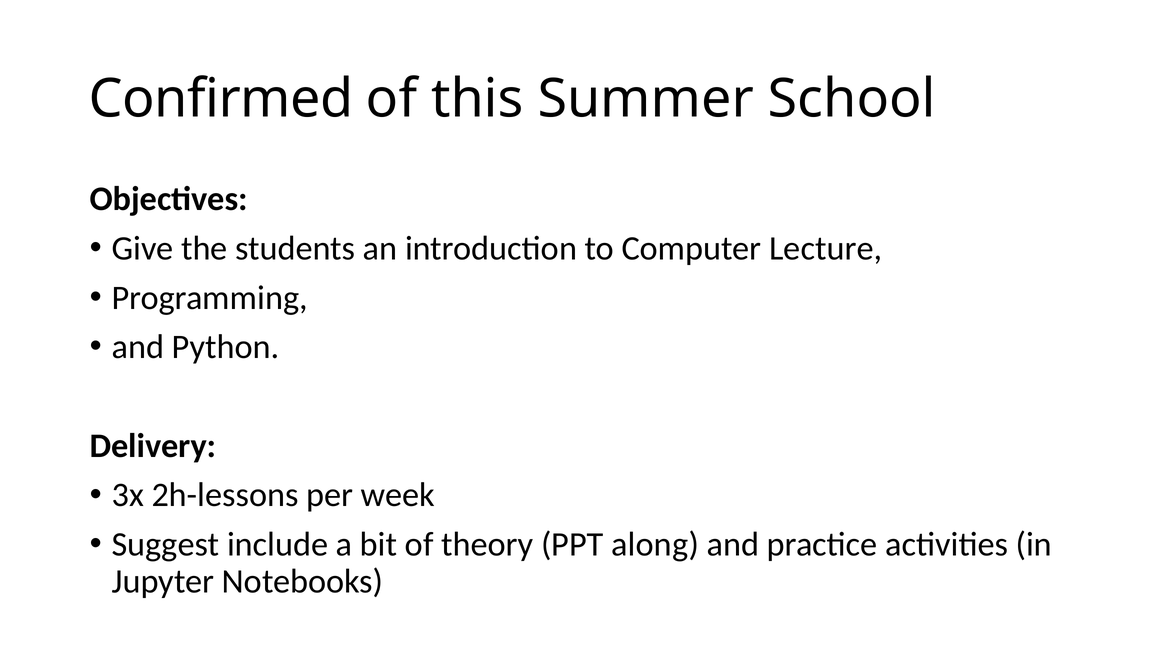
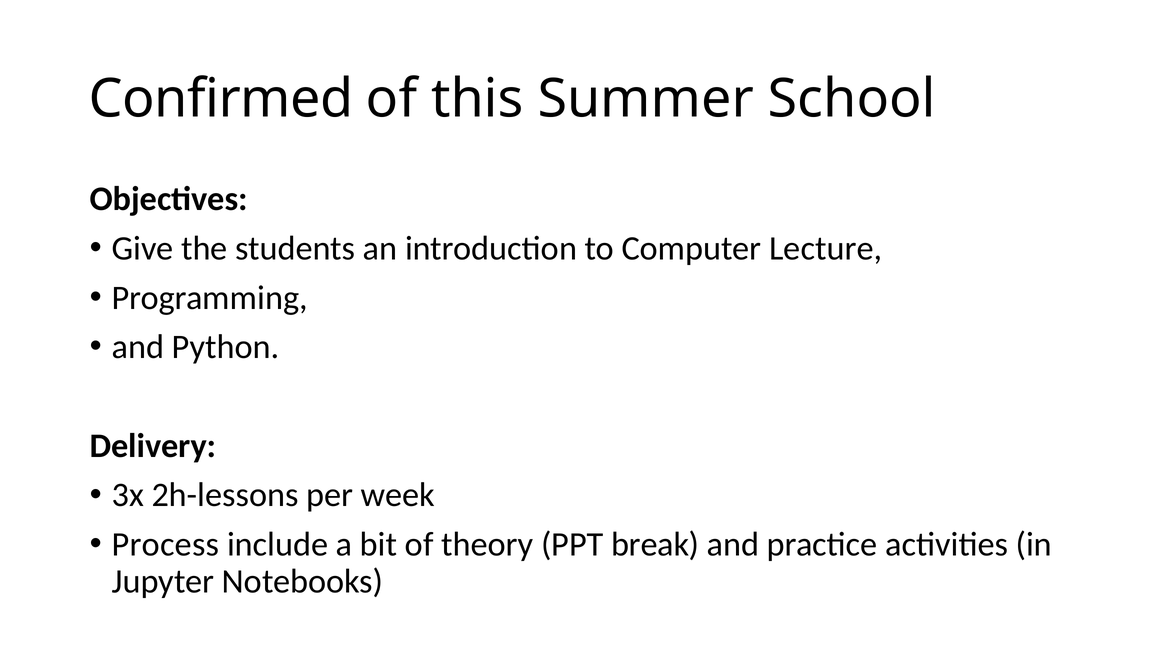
Suggest: Suggest -> Process
along: along -> break
